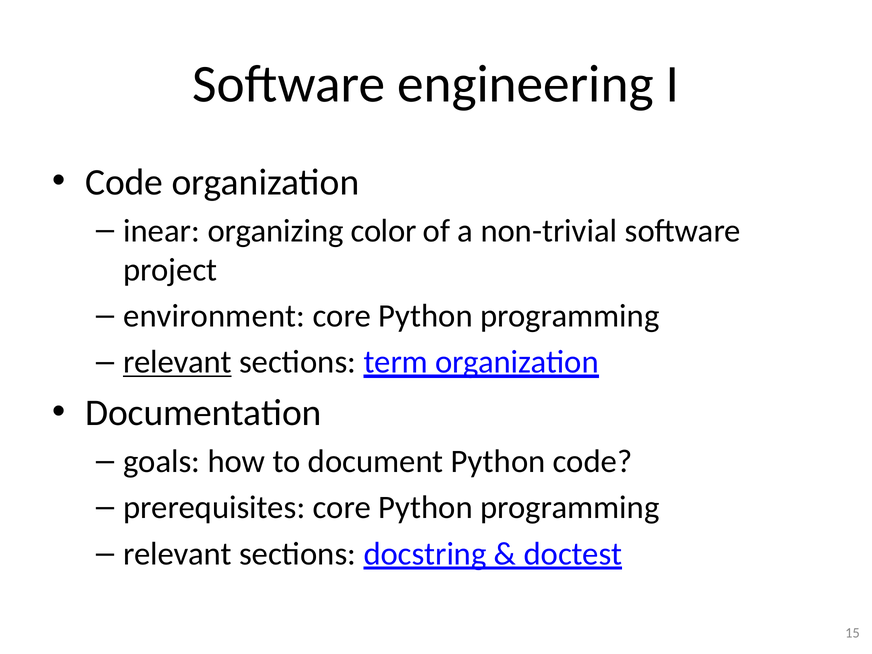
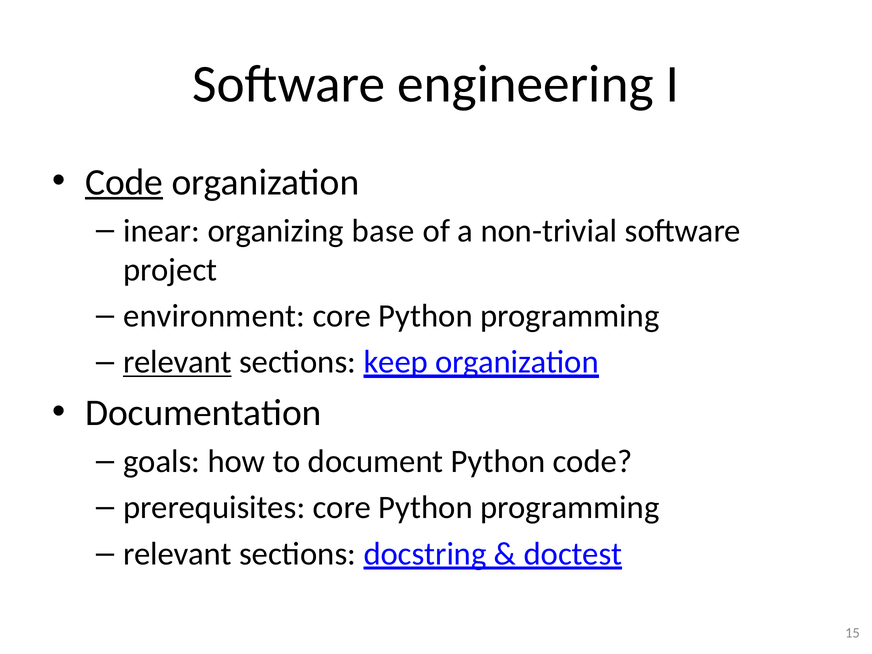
Code at (124, 182) underline: none -> present
color: color -> base
term: term -> keep
